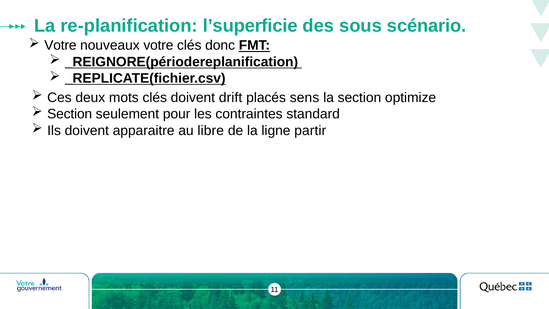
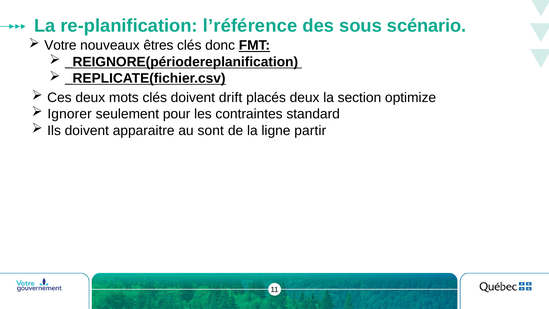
l’superficie: l’superficie -> l’référence
nouveaux votre: votre -> êtres
placés sens: sens -> deux
Section at (70, 114): Section -> Ignorer
libre: libre -> sont
